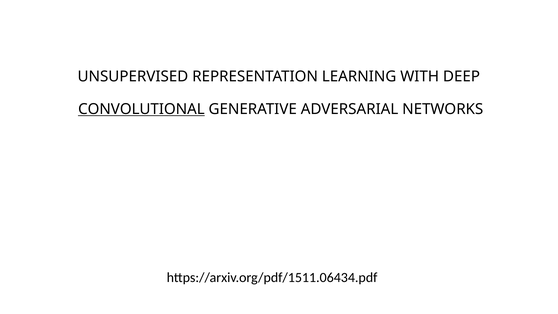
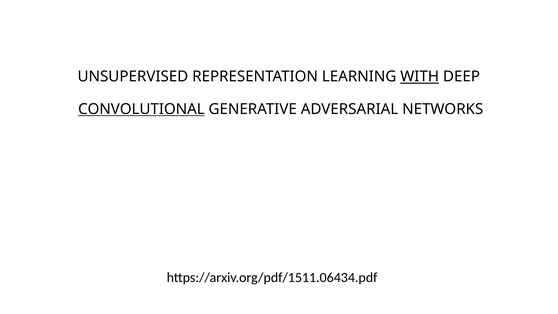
WITH underline: none -> present
